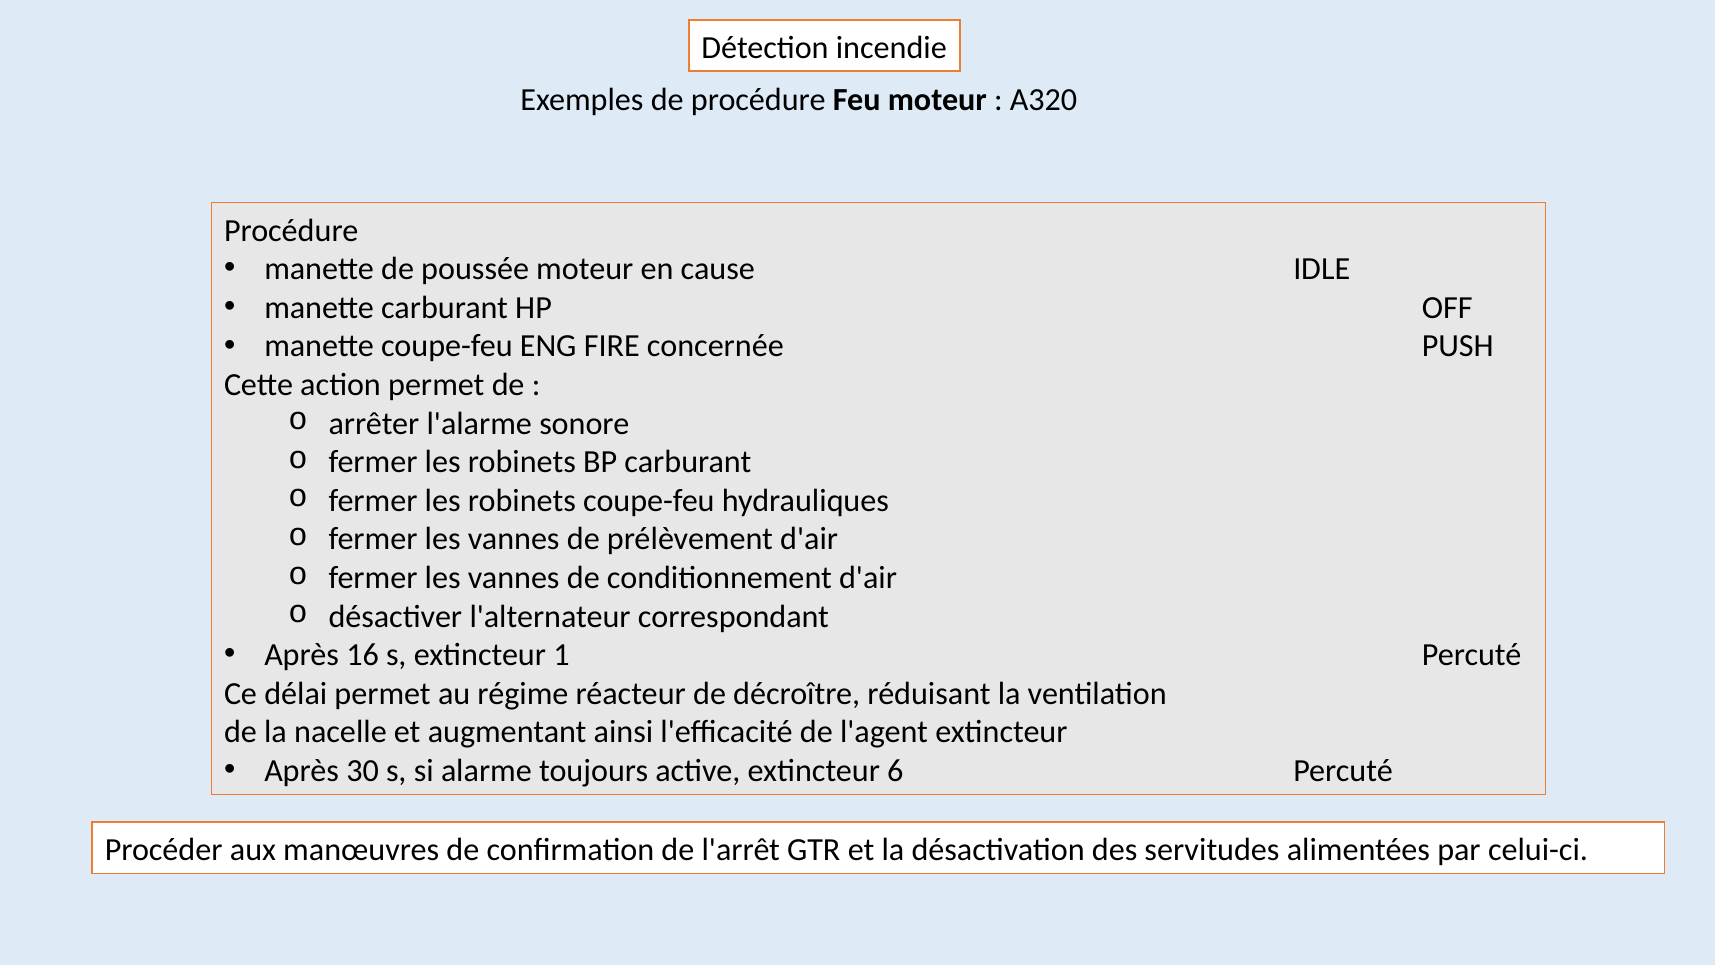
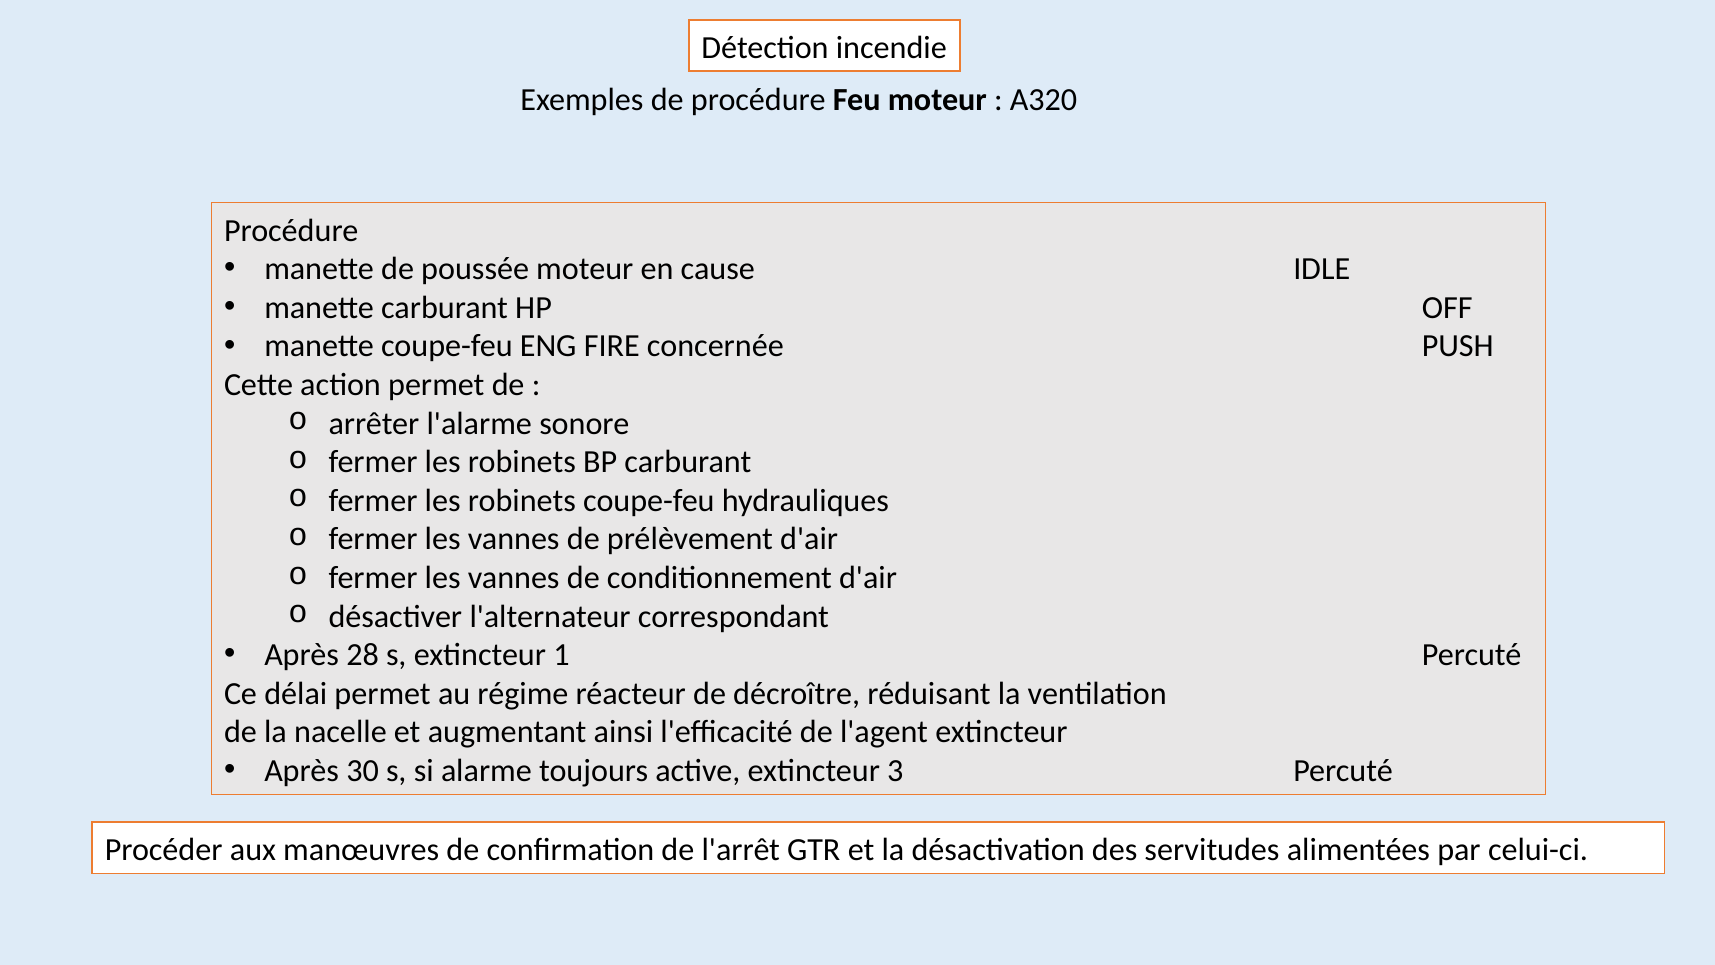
16: 16 -> 28
6: 6 -> 3
